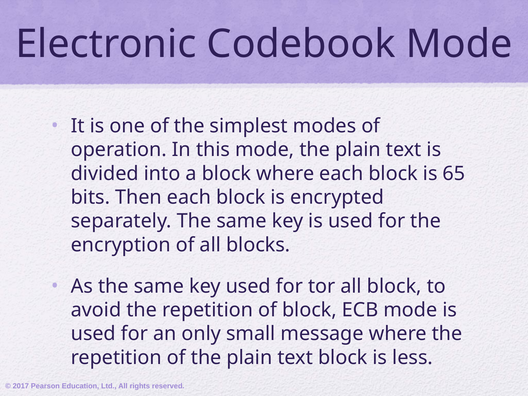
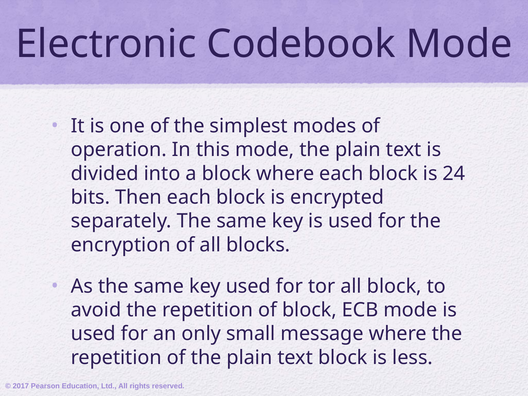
65: 65 -> 24
